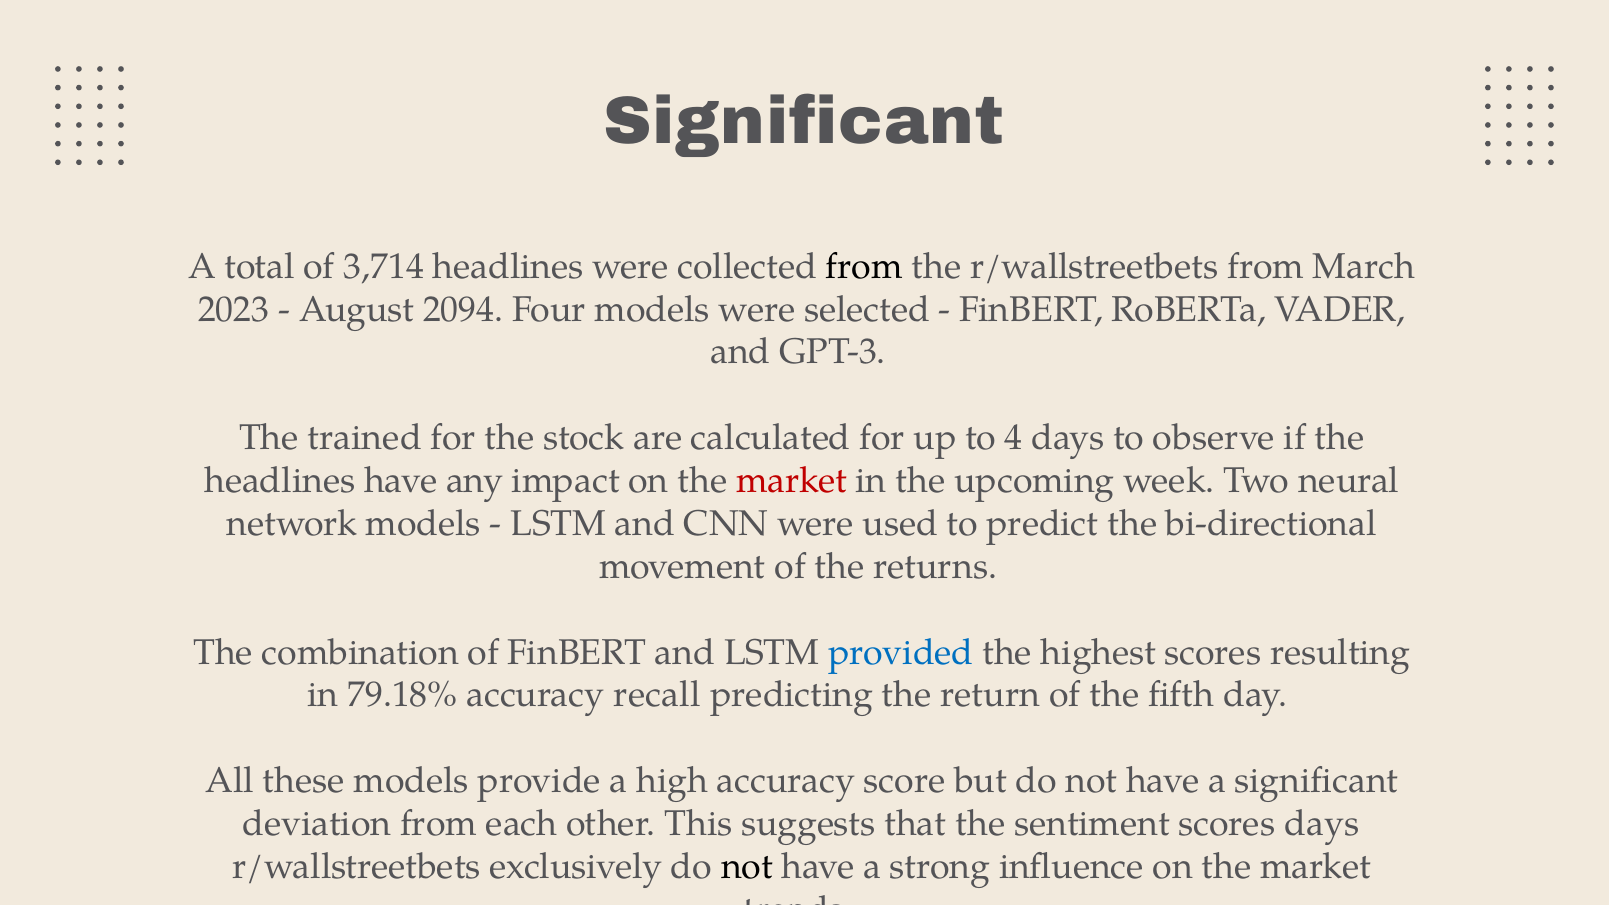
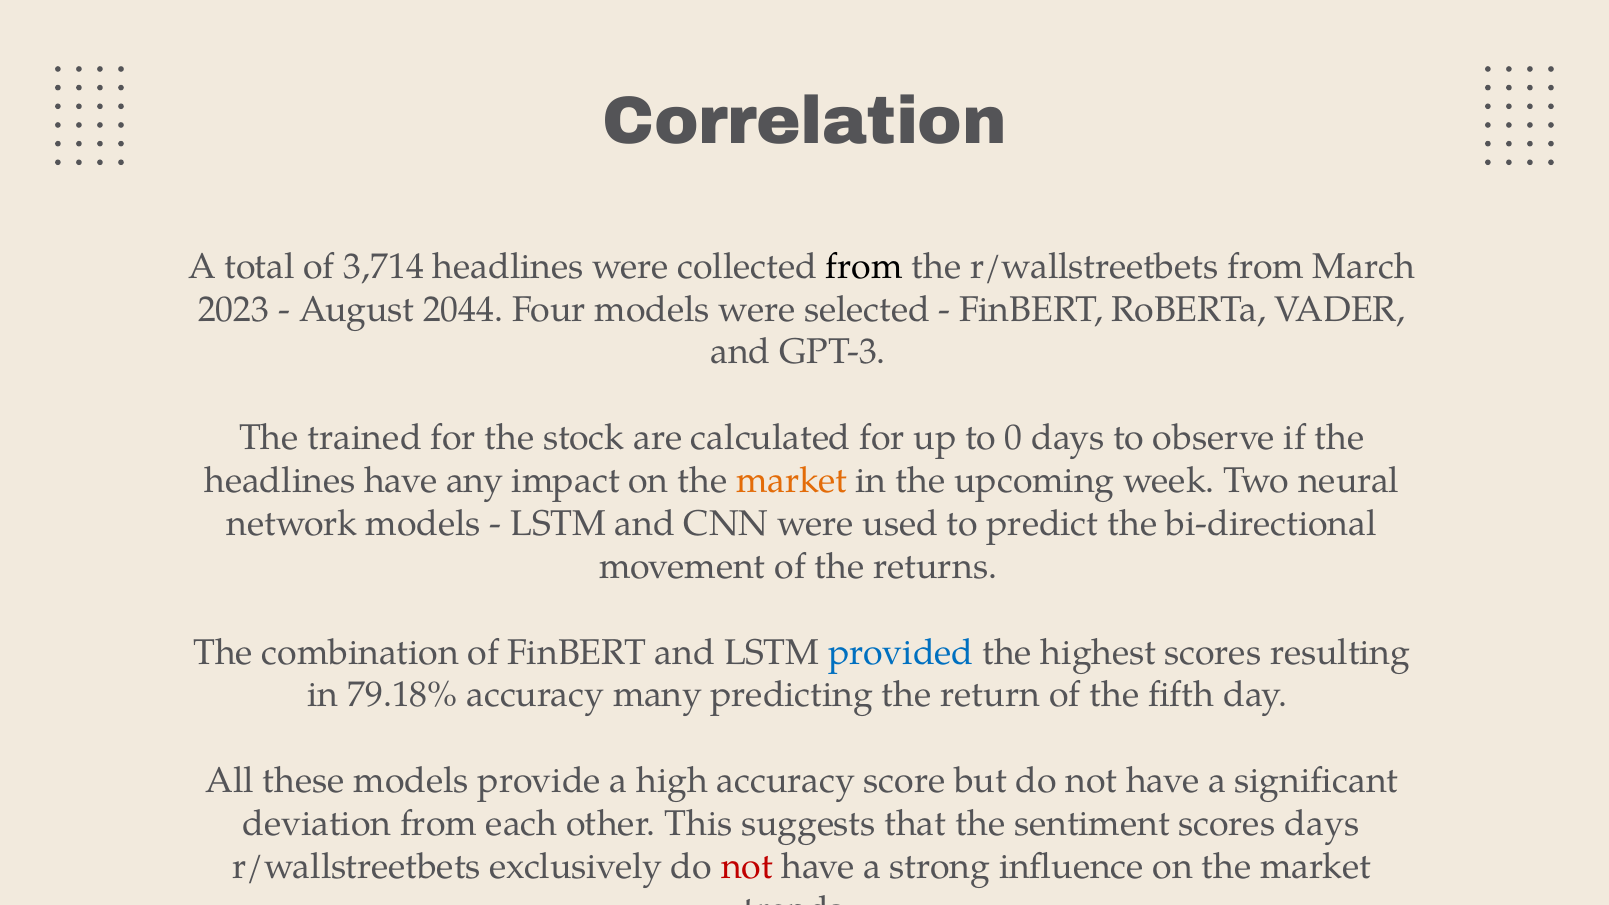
Significant at (804, 121): Significant -> Correlation
2094: 2094 -> 2044
4: 4 -> 0
market at (792, 481) colour: red -> orange
recall: recall -> many
not at (747, 867) colour: black -> red
